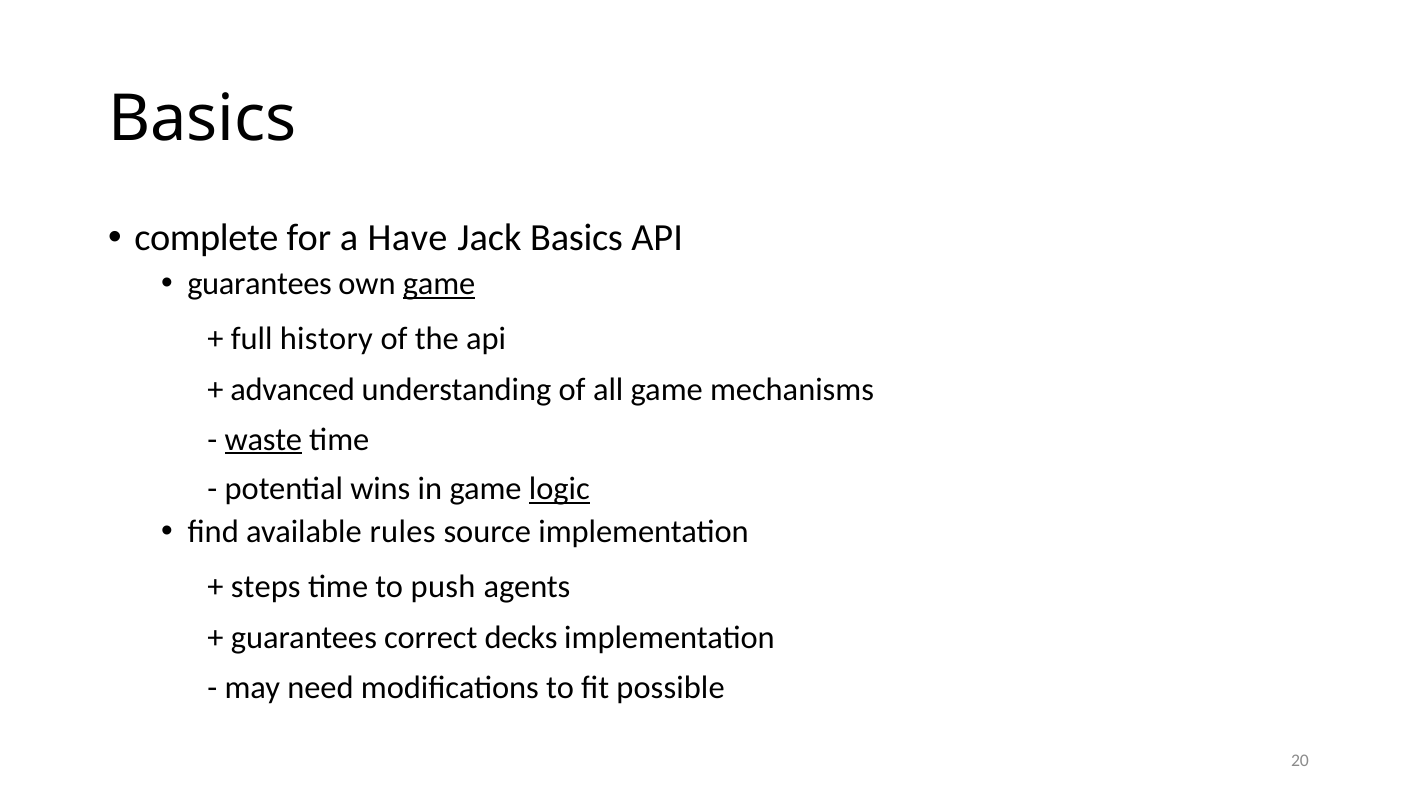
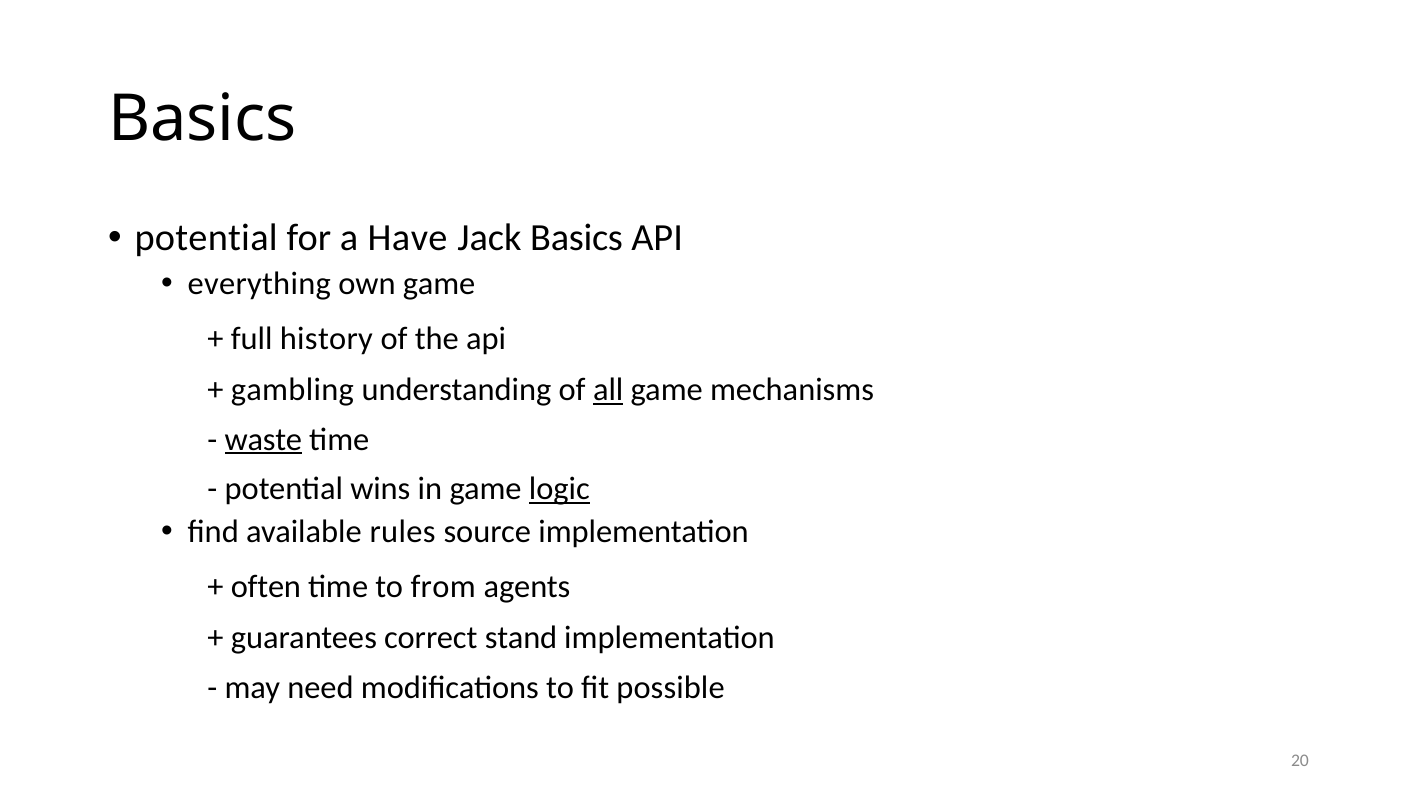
complete at (206, 238): complete -> potential
guarantees at (260, 284): guarantees -> everything
game at (439, 284) underline: present -> none
advanced: advanced -> gambling
all underline: none -> present
steps: steps -> often
push: push -> from
decks: decks -> stand
